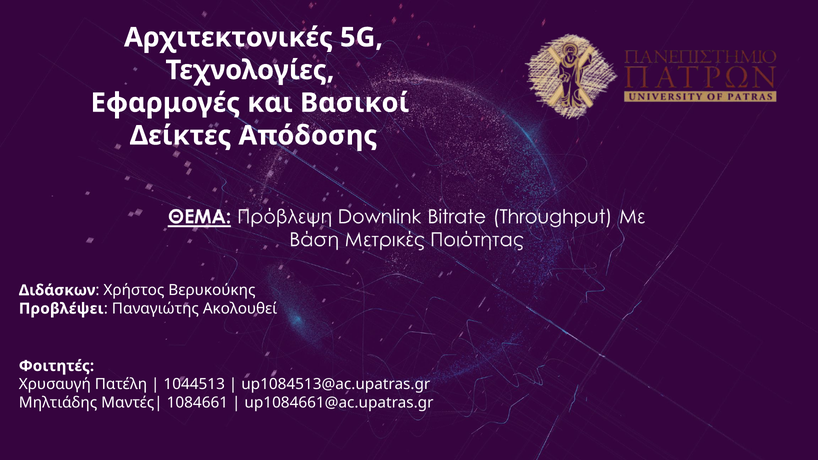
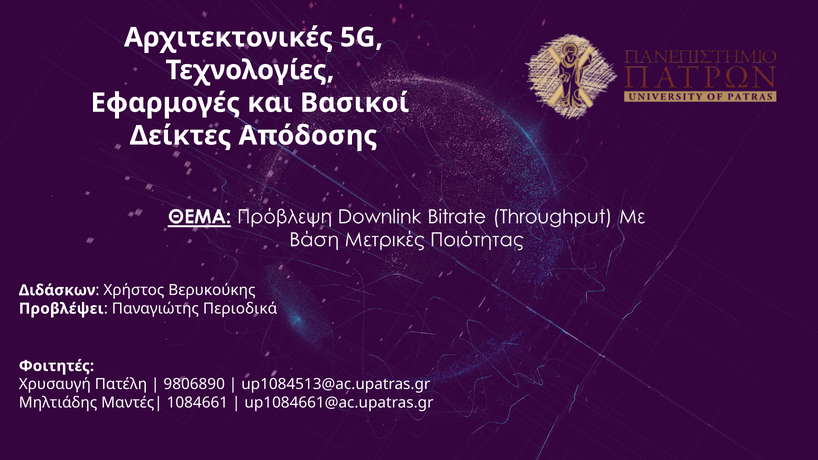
Ακολουθεί: Ακολουθεί -> Περιοδικά
1044513: 1044513 -> 9806890
